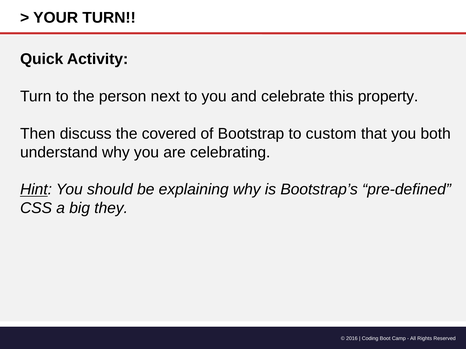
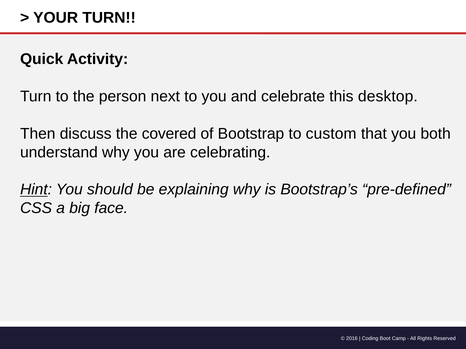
property: property -> desktop
they: they -> face
